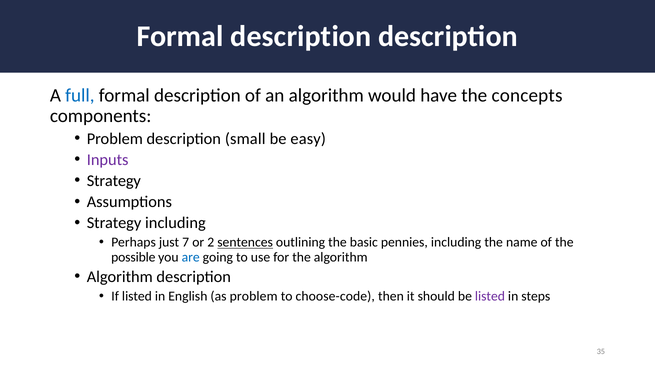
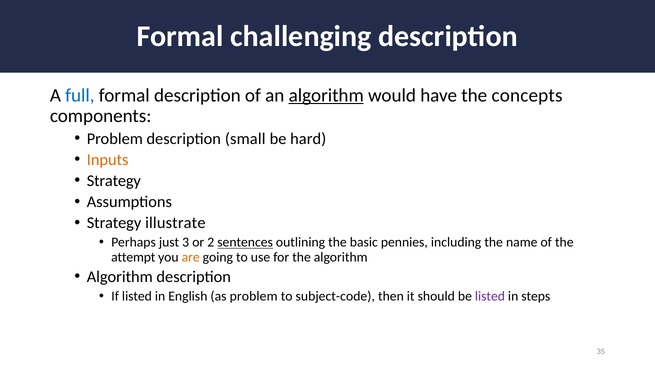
description at (301, 36): description -> challenging
algorithm at (326, 96) underline: none -> present
easy: easy -> hard
Inputs colour: purple -> orange
Strategy including: including -> illustrate
7: 7 -> 3
possible: possible -> attempt
are colour: blue -> orange
choose-code: choose-code -> subject-code
